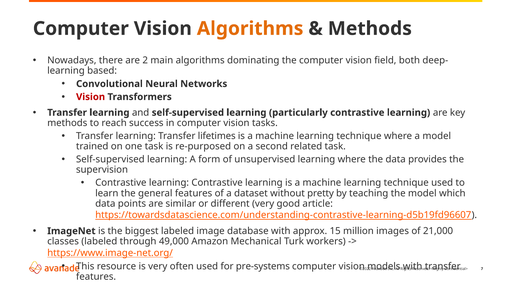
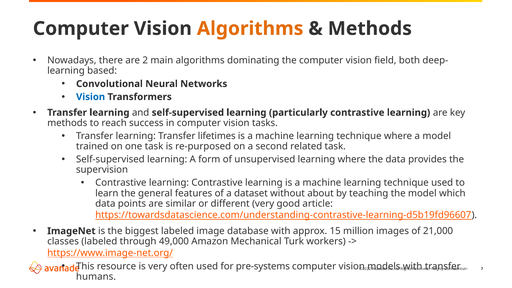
Vision at (91, 97) colour: red -> blue
pretty: pretty -> about
features at (96, 277): features -> humans
